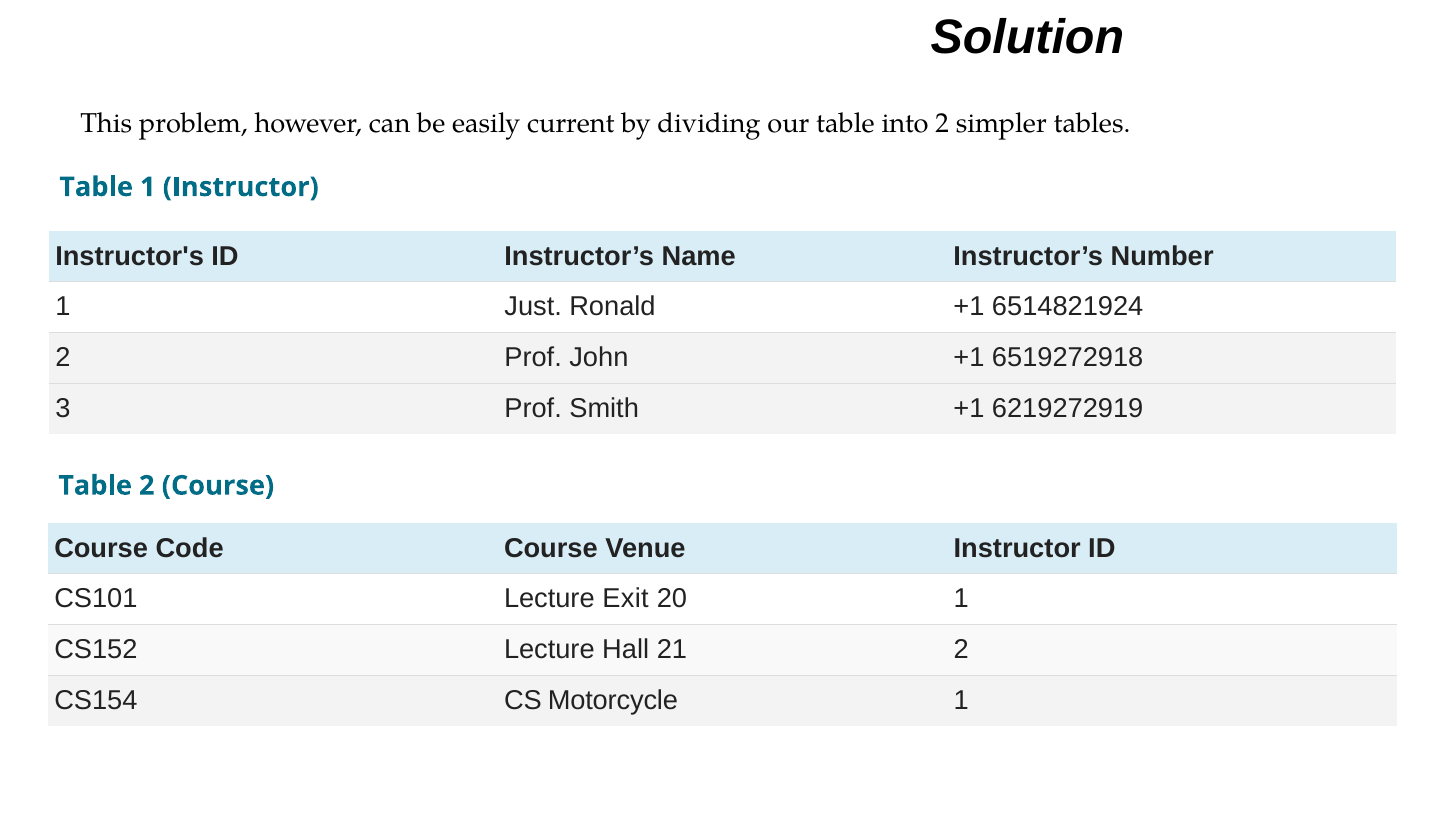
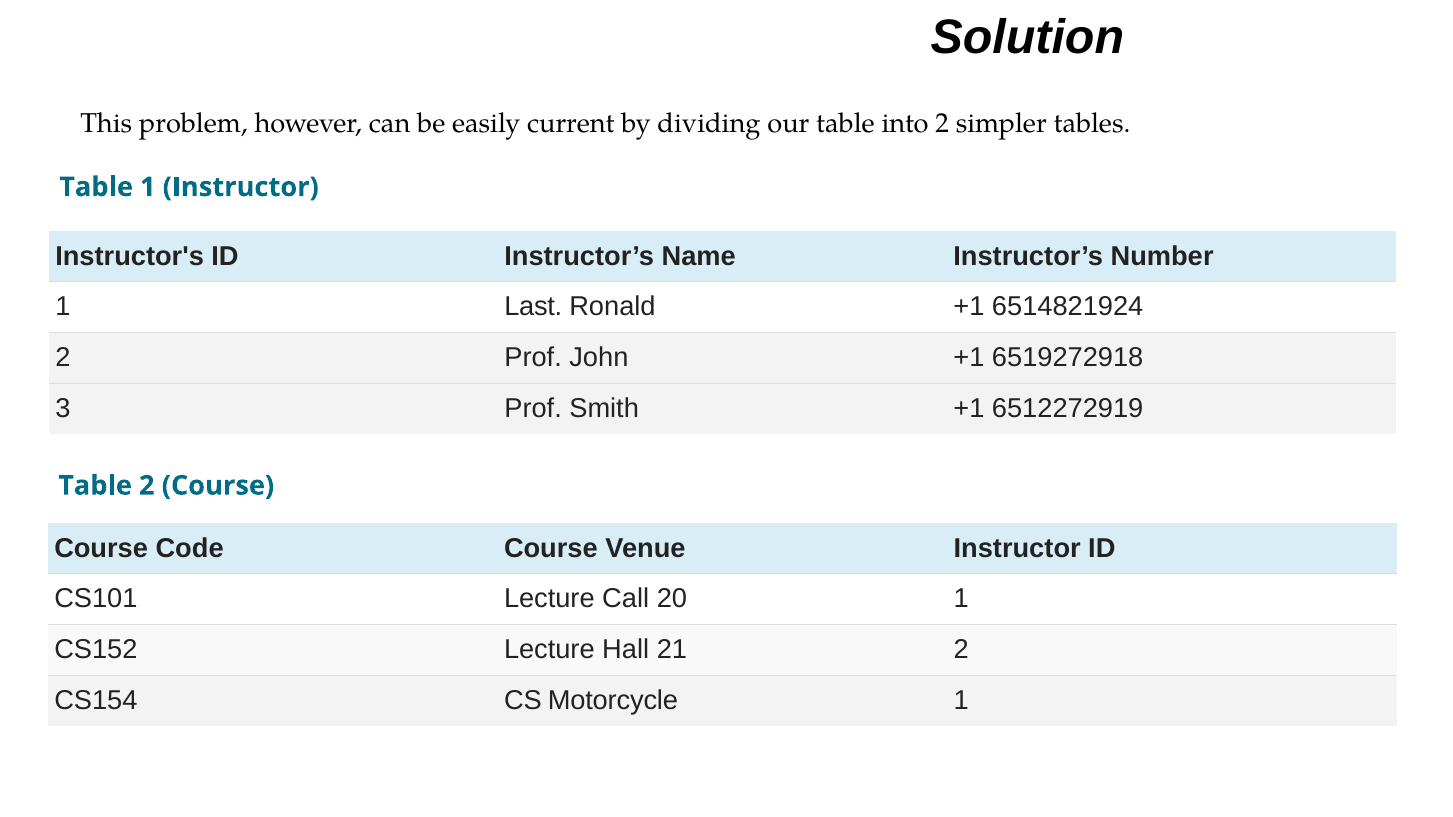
Just: Just -> Last
6219272919: 6219272919 -> 6512272919
Exit: Exit -> Call
